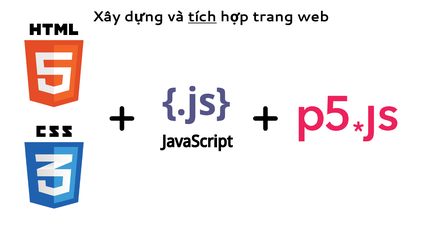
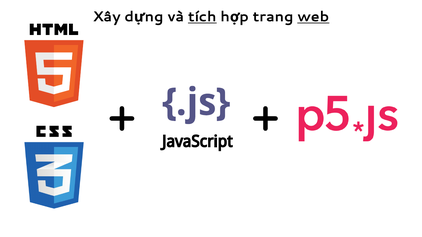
web underline: none -> present
